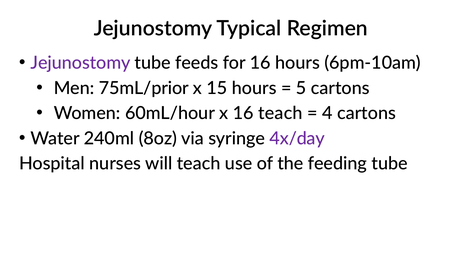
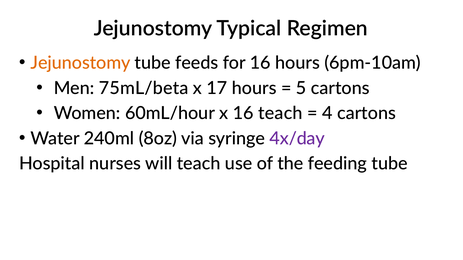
Jejunostomy at (81, 63) colour: purple -> orange
75mL/prior: 75mL/prior -> 75mL/beta
15: 15 -> 17
